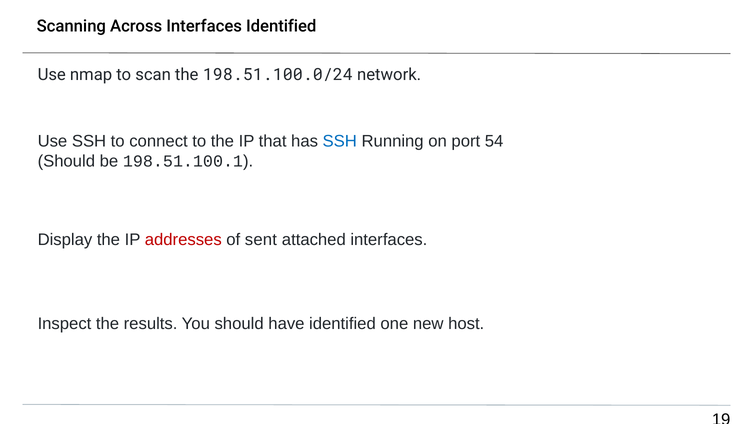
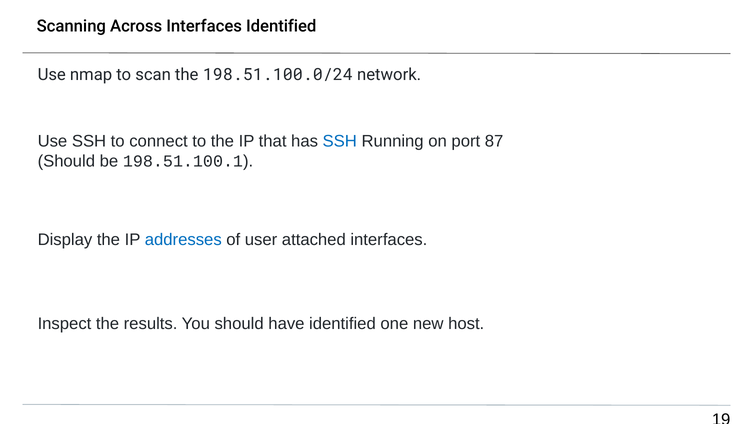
54: 54 -> 87
addresses colour: red -> blue
sent: sent -> user
